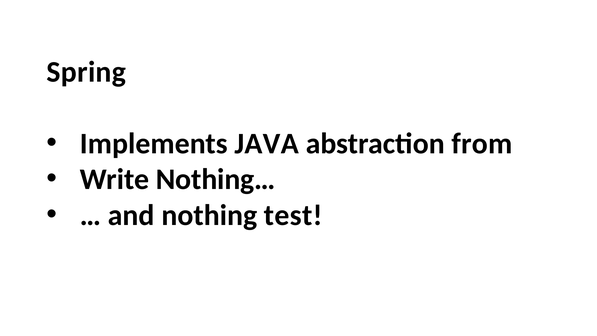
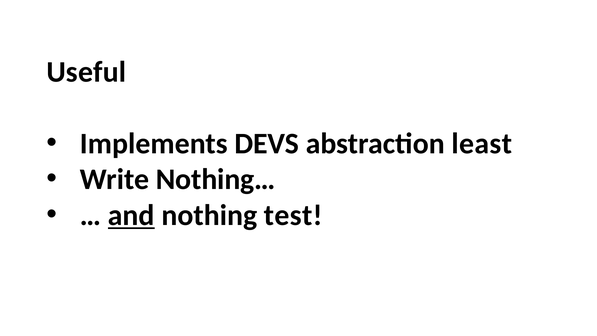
Spring: Spring -> Useful
JAVA: JAVA -> DEVS
from: from -> least
and underline: none -> present
